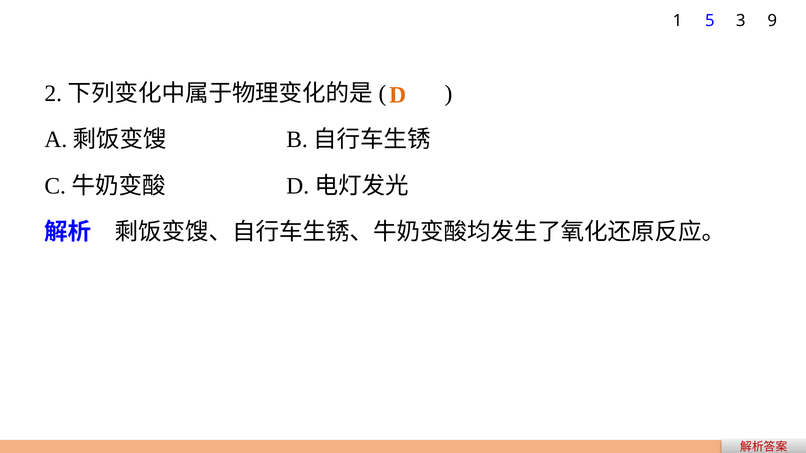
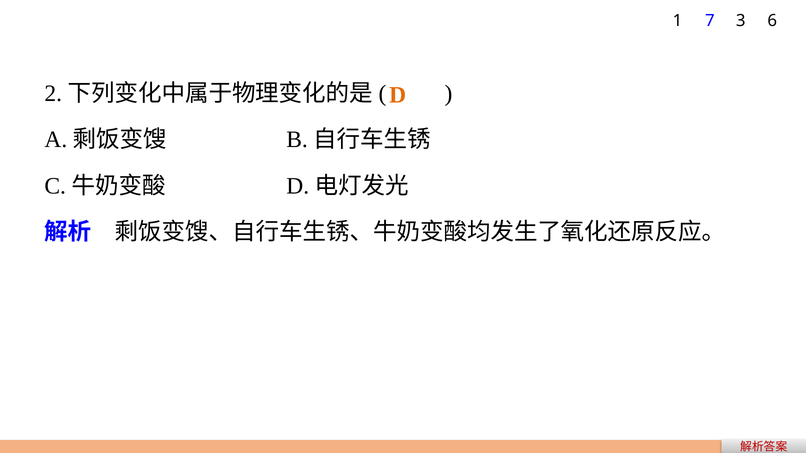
5: 5 -> 7
9: 9 -> 6
